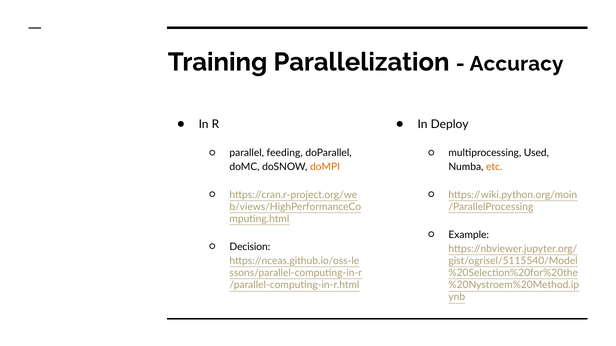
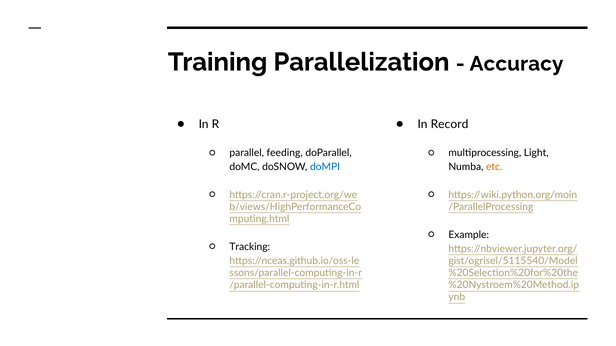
Deploy: Deploy -> Record
Used: Used -> Light
doMPI colour: orange -> blue
Decision: Decision -> Tracking
